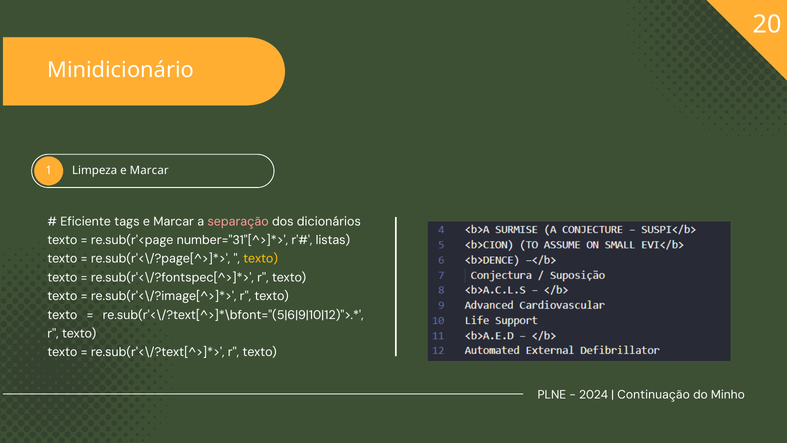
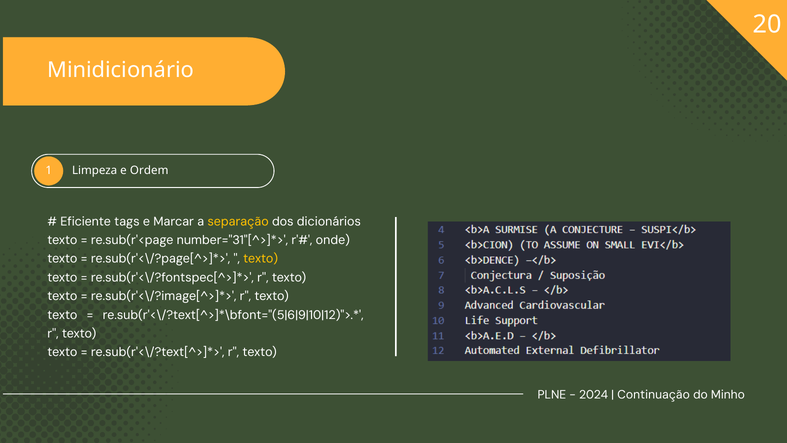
Limpeza e Marcar: Marcar -> Ordem
separação colour: pink -> yellow
listas: listas -> onde
